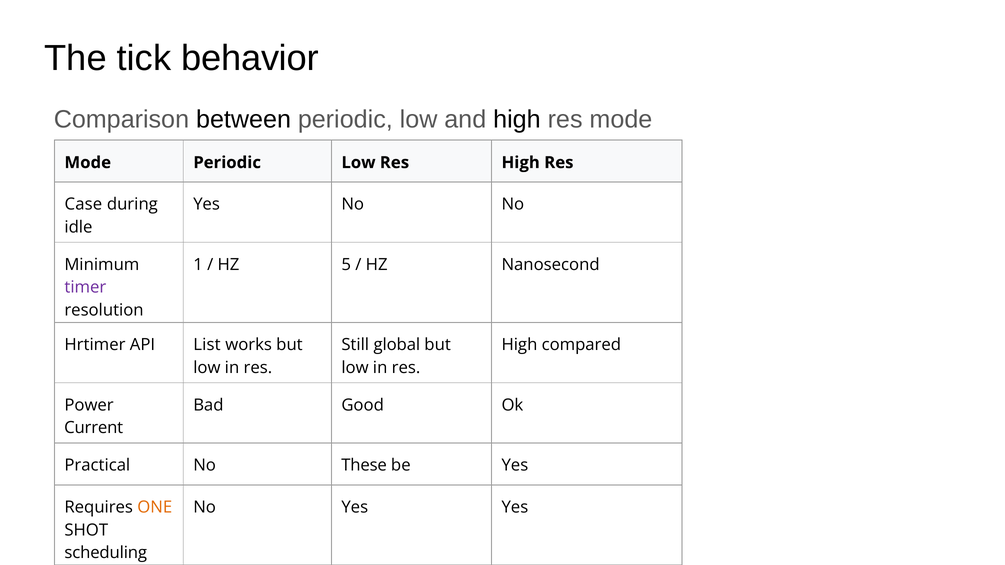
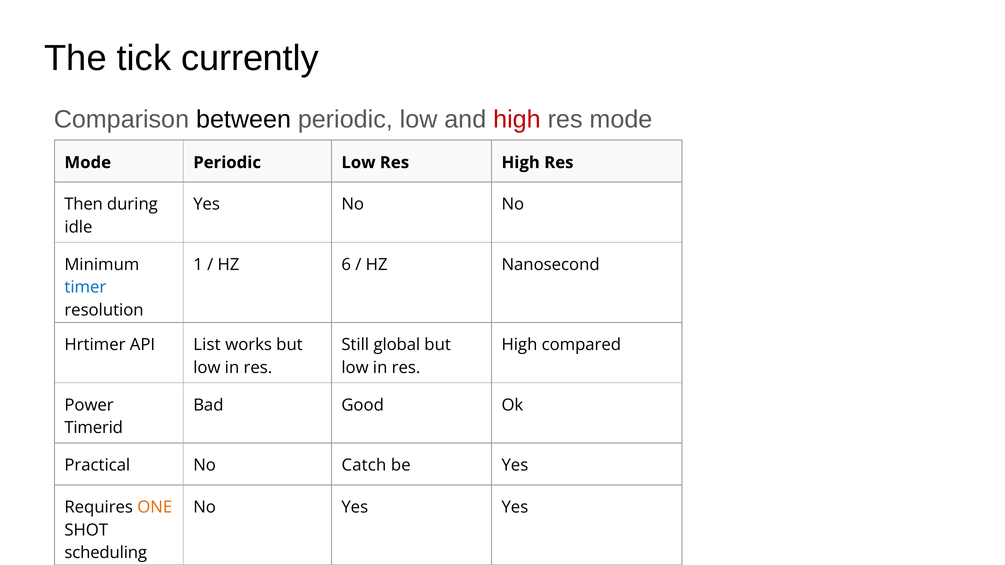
behavior: behavior -> currently
high at (517, 119) colour: black -> red
Case: Case -> Then
5: 5 -> 6
timer colour: purple -> blue
Current: Current -> Timerid
These: These -> Catch
